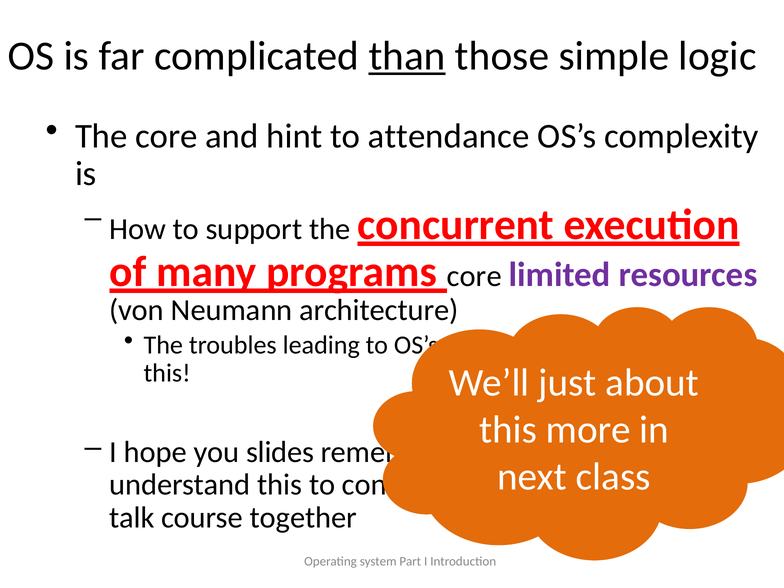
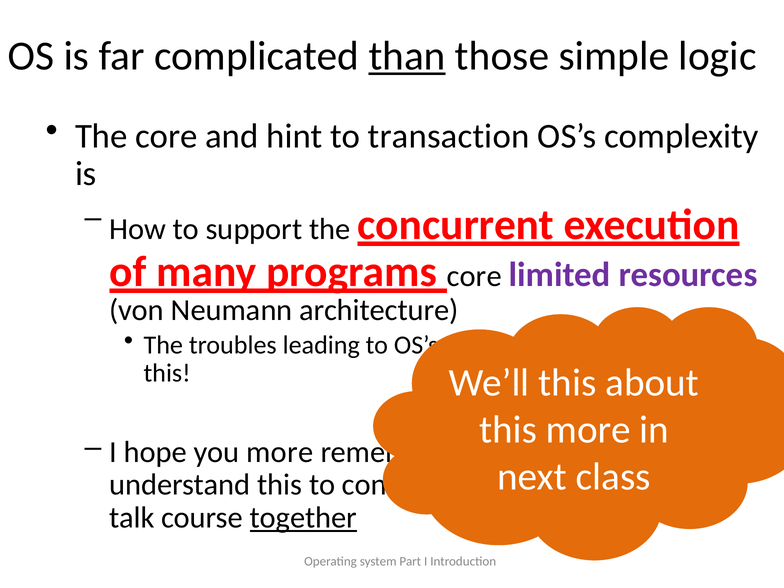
attendance: attendance -> transaction
We’ll just: just -> this
you slides: slides -> more
together underline: none -> present
